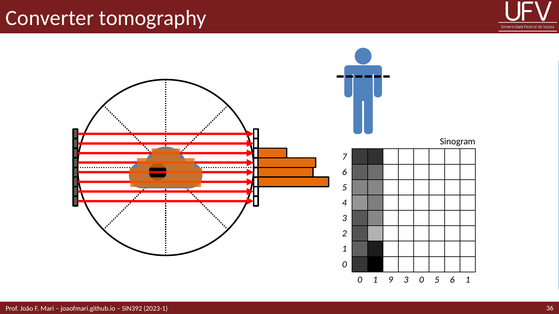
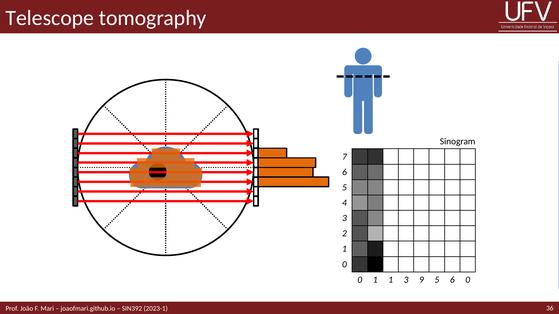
Converter: Converter -> Telescope
1 9: 9 -> 1
3 0: 0 -> 9
6 1: 1 -> 0
